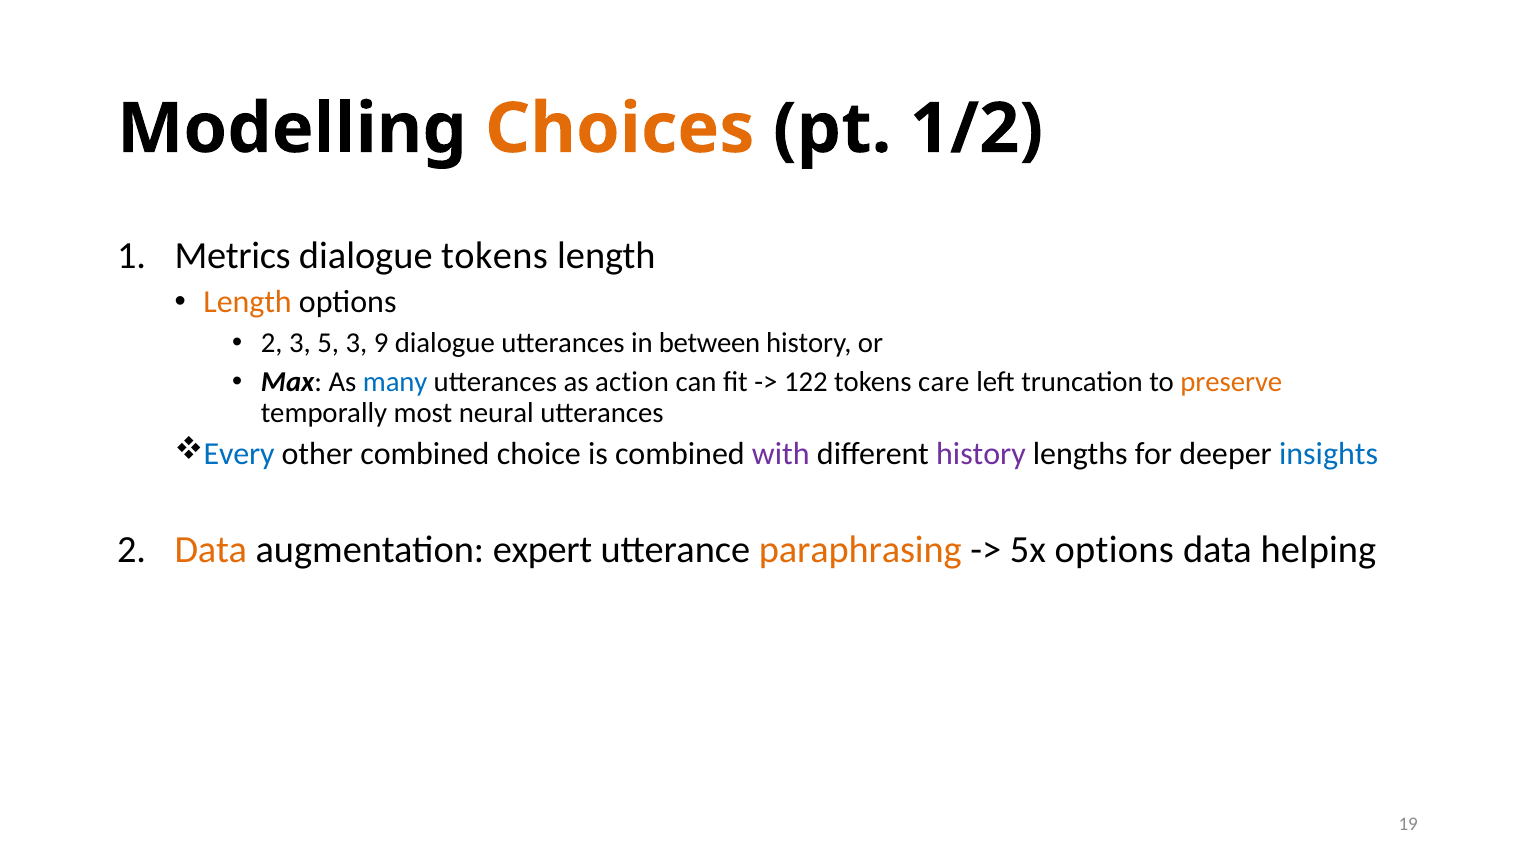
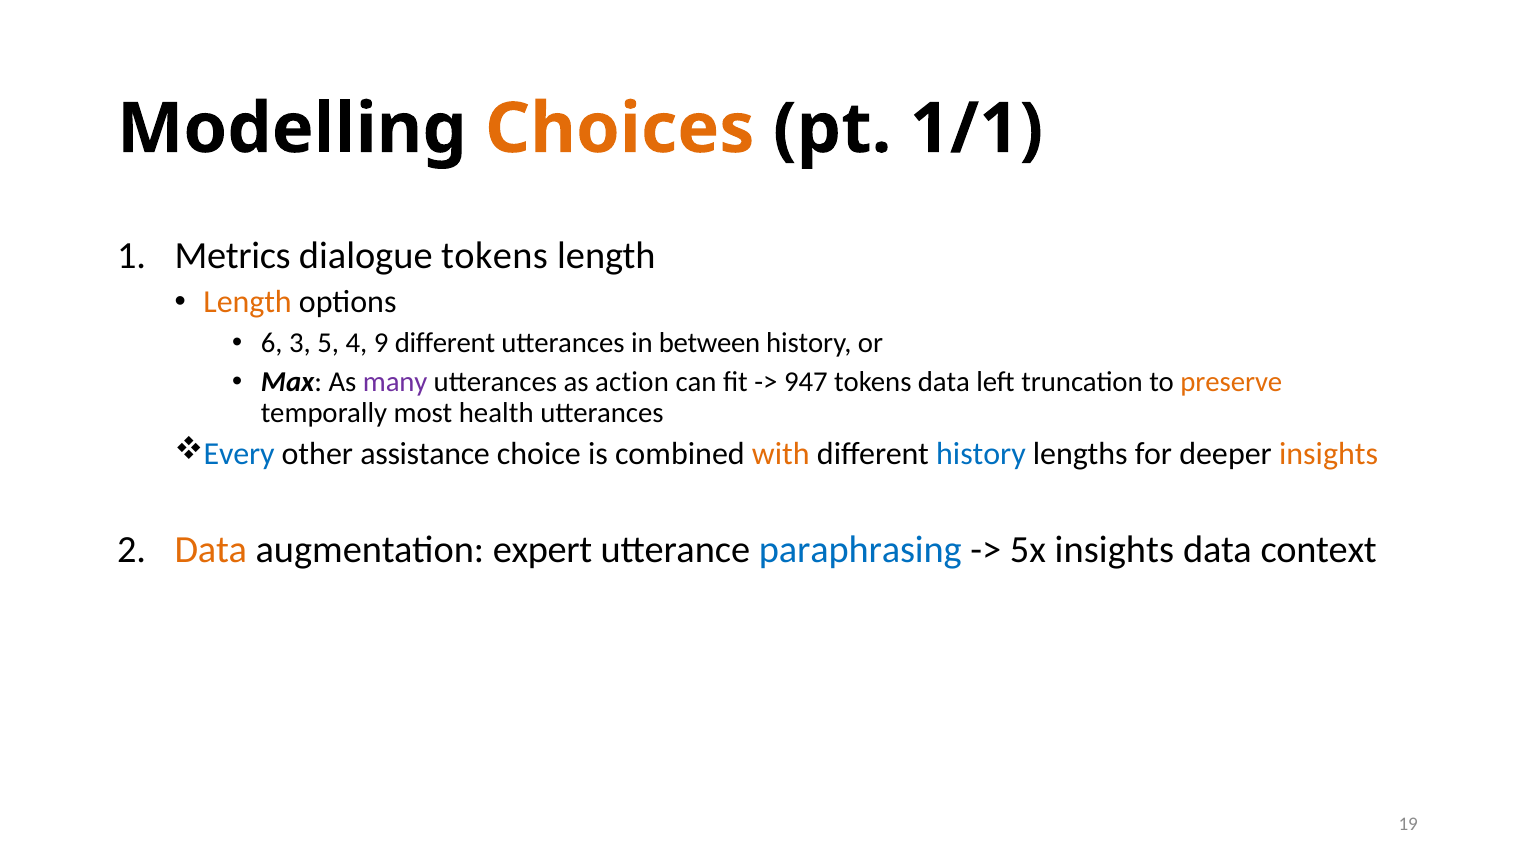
1/2: 1/2 -> 1/1
2 at (272, 343): 2 -> 6
5 3: 3 -> 4
9 dialogue: dialogue -> different
many colour: blue -> purple
122: 122 -> 947
tokens care: care -> data
neural: neural -> health
other combined: combined -> assistance
with colour: purple -> orange
history at (981, 454) colour: purple -> blue
insights at (1329, 454) colour: blue -> orange
paraphrasing colour: orange -> blue
5x options: options -> insights
helping: helping -> context
